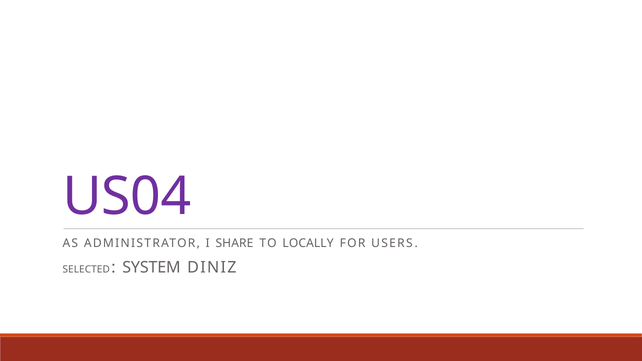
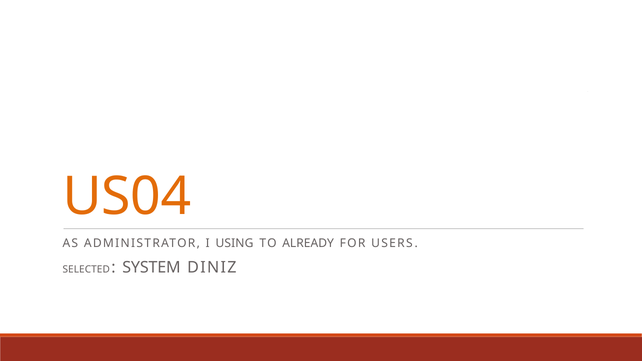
US04 colour: purple -> orange
SHARE: SHARE -> USING
LOCALLY: LOCALLY -> ALREADY
